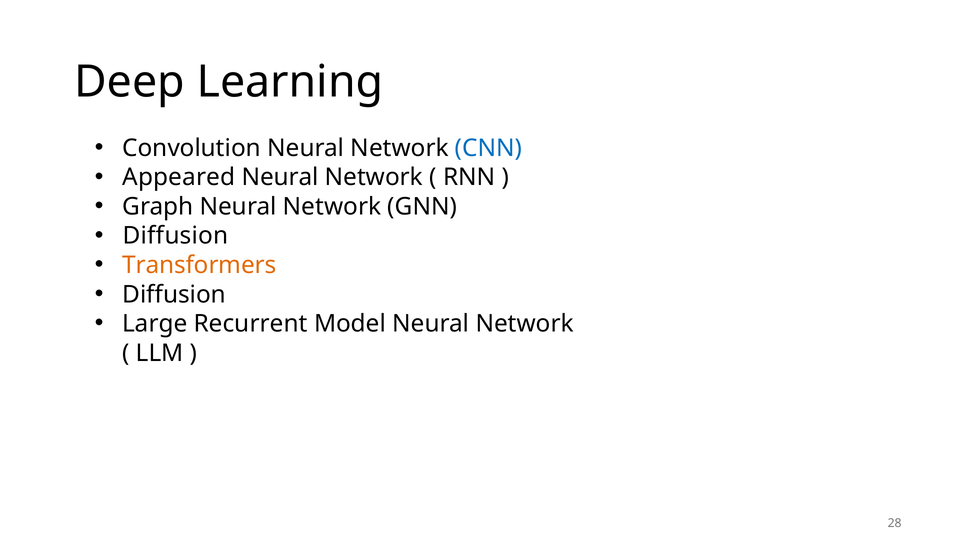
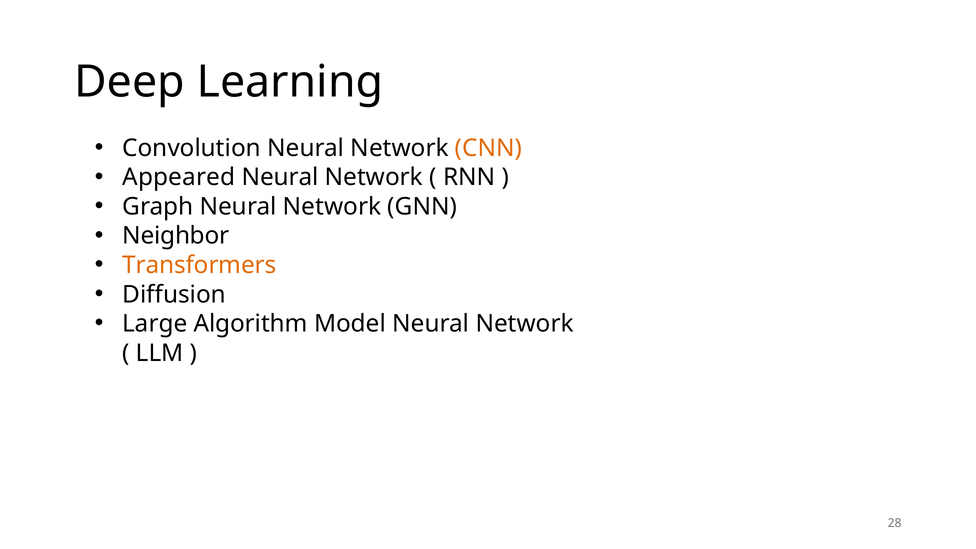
CNN colour: blue -> orange
Diffusion at (176, 236): Diffusion -> Neighbor
Recurrent: Recurrent -> Algorithm
